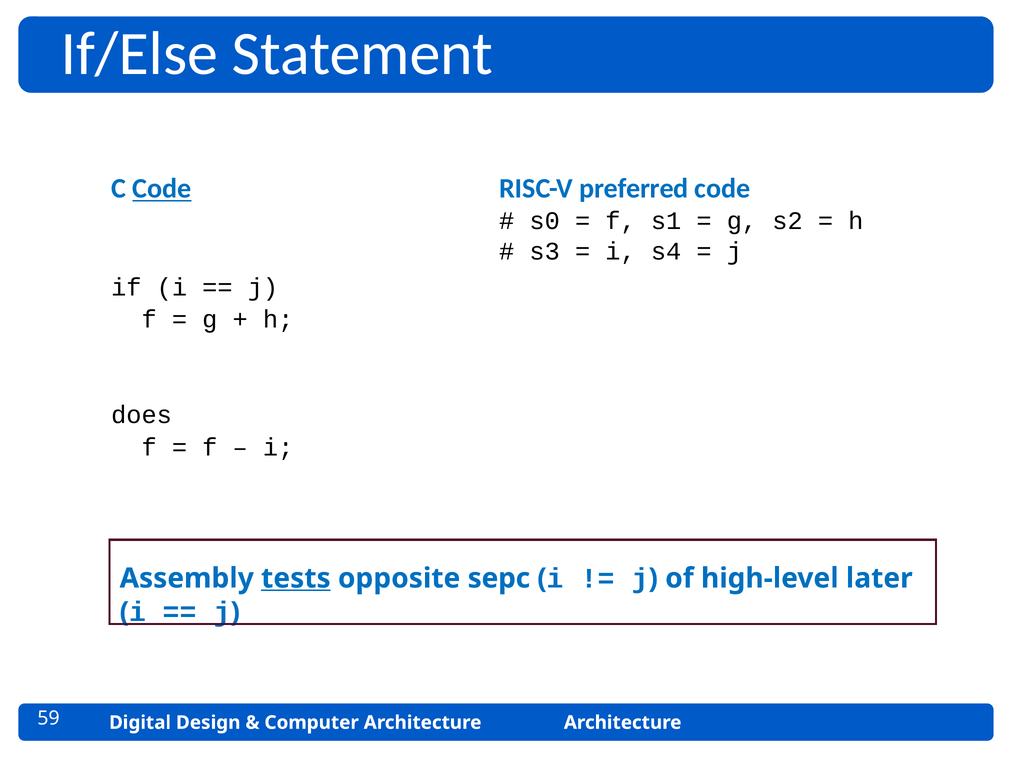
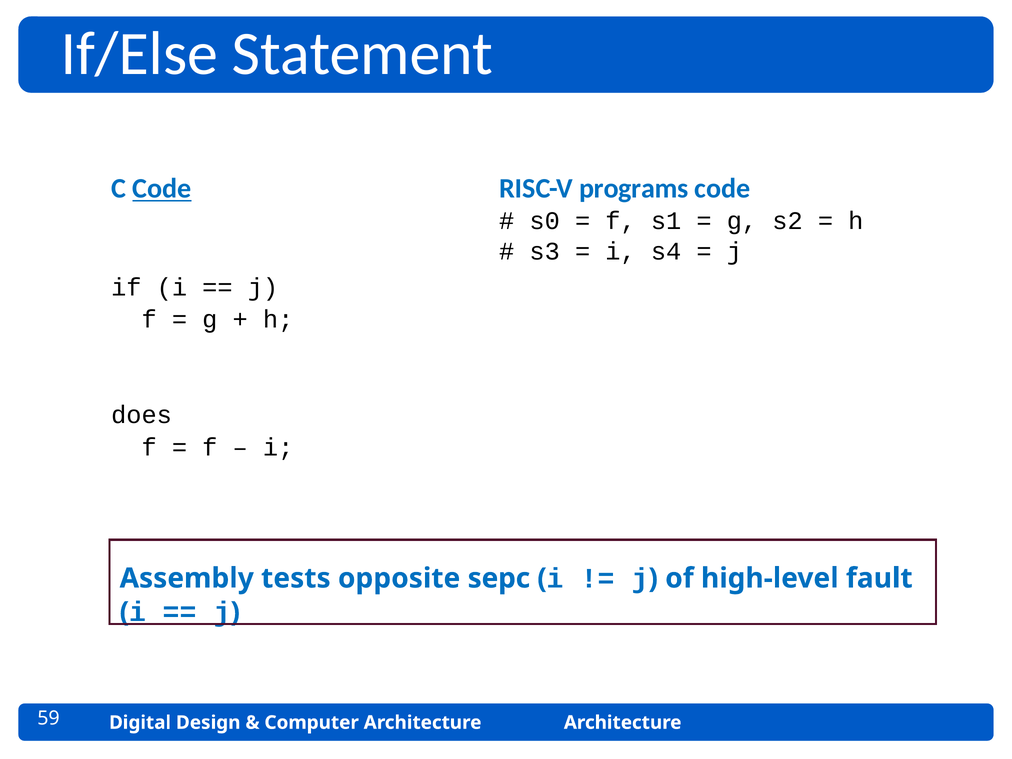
preferred: preferred -> programs
tests underline: present -> none
later: later -> fault
